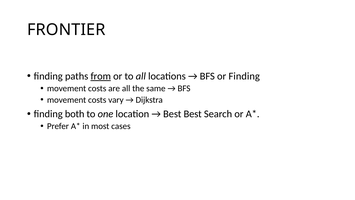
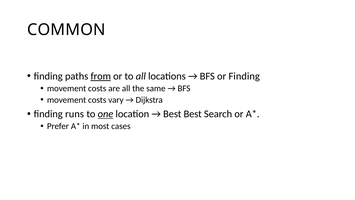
FRONTIER: FRONTIER -> COMMON
both: both -> runs
one underline: none -> present
